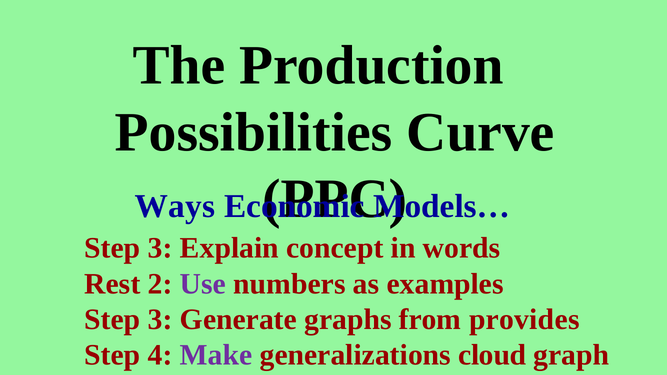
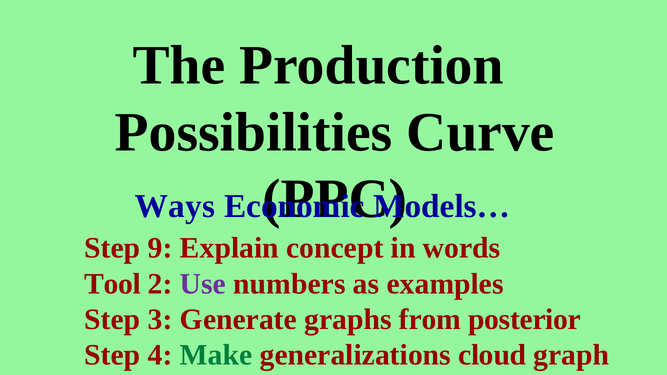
3 at (160, 248): 3 -> 9
Rest: Rest -> Tool
provides: provides -> posterior
Make colour: purple -> green
